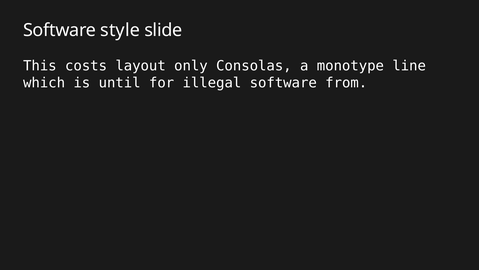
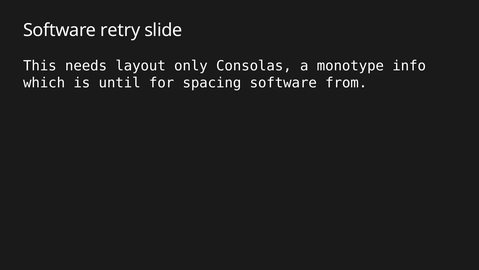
style: style -> retry
costs: costs -> needs
line: line -> info
illegal: illegal -> spacing
